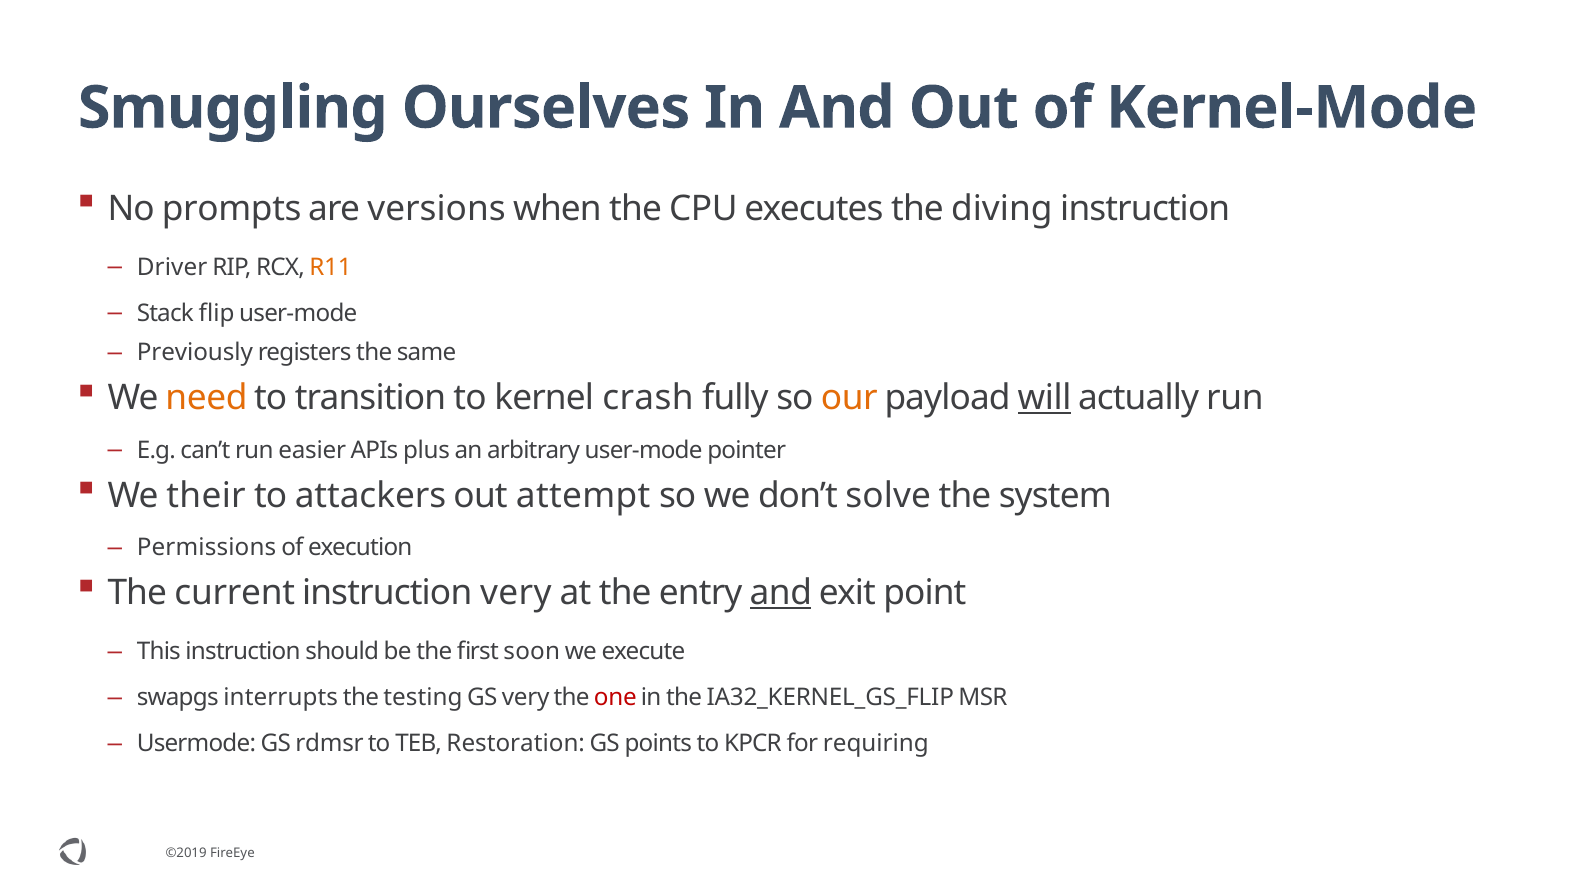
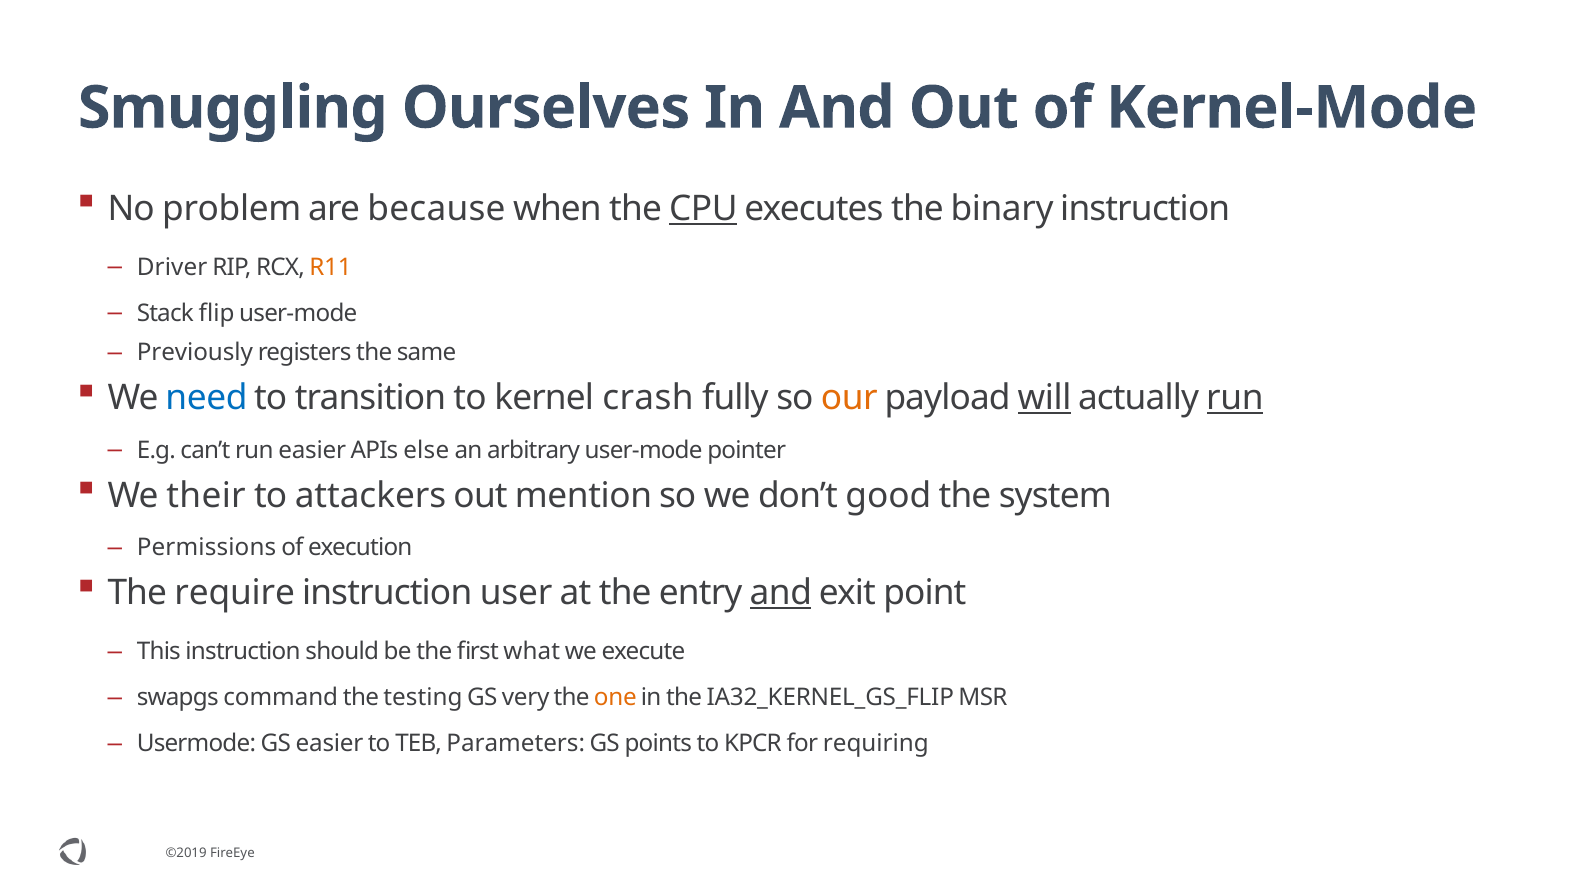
prompts: prompts -> problem
versions: versions -> because
CPU underline: none -> present
diving: diving -> binary
need colour: orange -> blue
run at (1235, 398) underline: none -> present
plus: plus -> else
attempt: attempt -> mention
solve: solve -> good
current: current -> require
instruction very: very -> user
soon: soon -> what
interrupts: interrupts -> command
one colour: red -> orange
GS rdmsr: rdmsr -> easier
Restoration: Restoration -> Parameters
